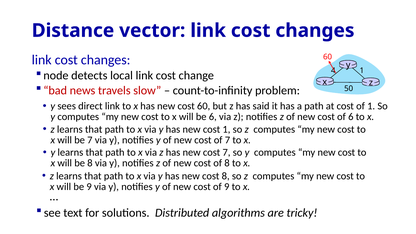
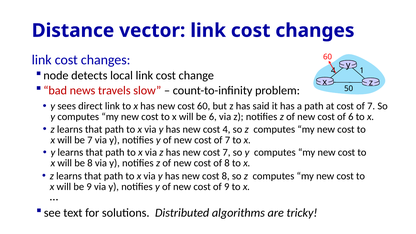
at cost of 1: 1 -> 7
cost 1: 1 -> 4
